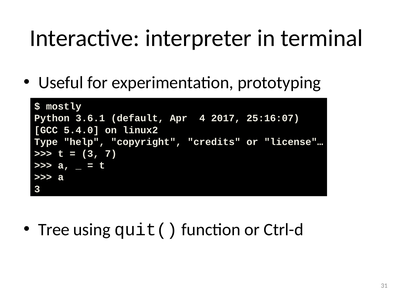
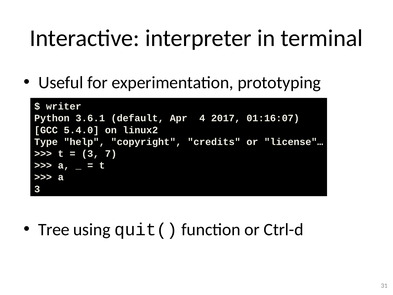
mostly: mostly -> writer
25:16:07: 25:16:07 -> 01:16:07
